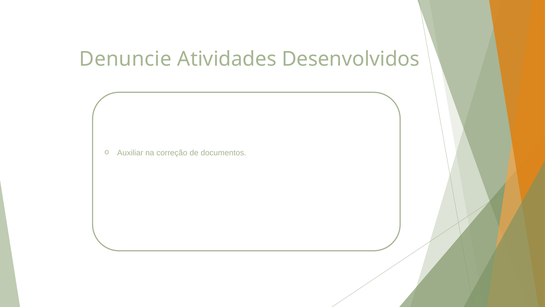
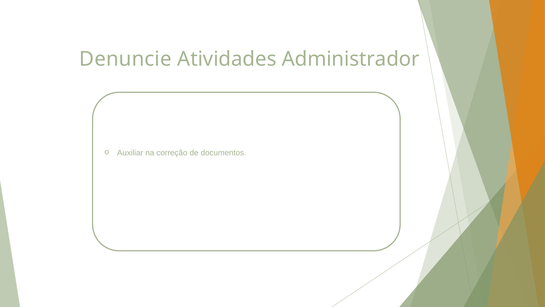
Desenvolvidos: Desenvolvidos -> Administrador
